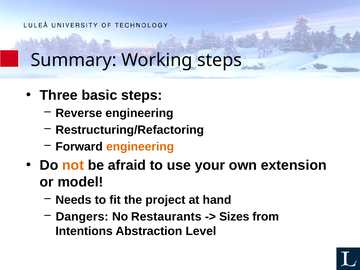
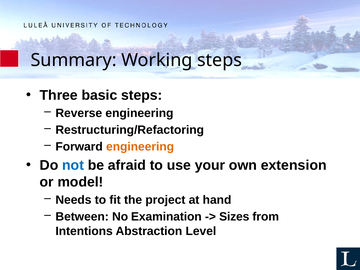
not colour: orange -> blue
Dangers: Dangers -> Between
Restaurants: Restaurants -> Examination
